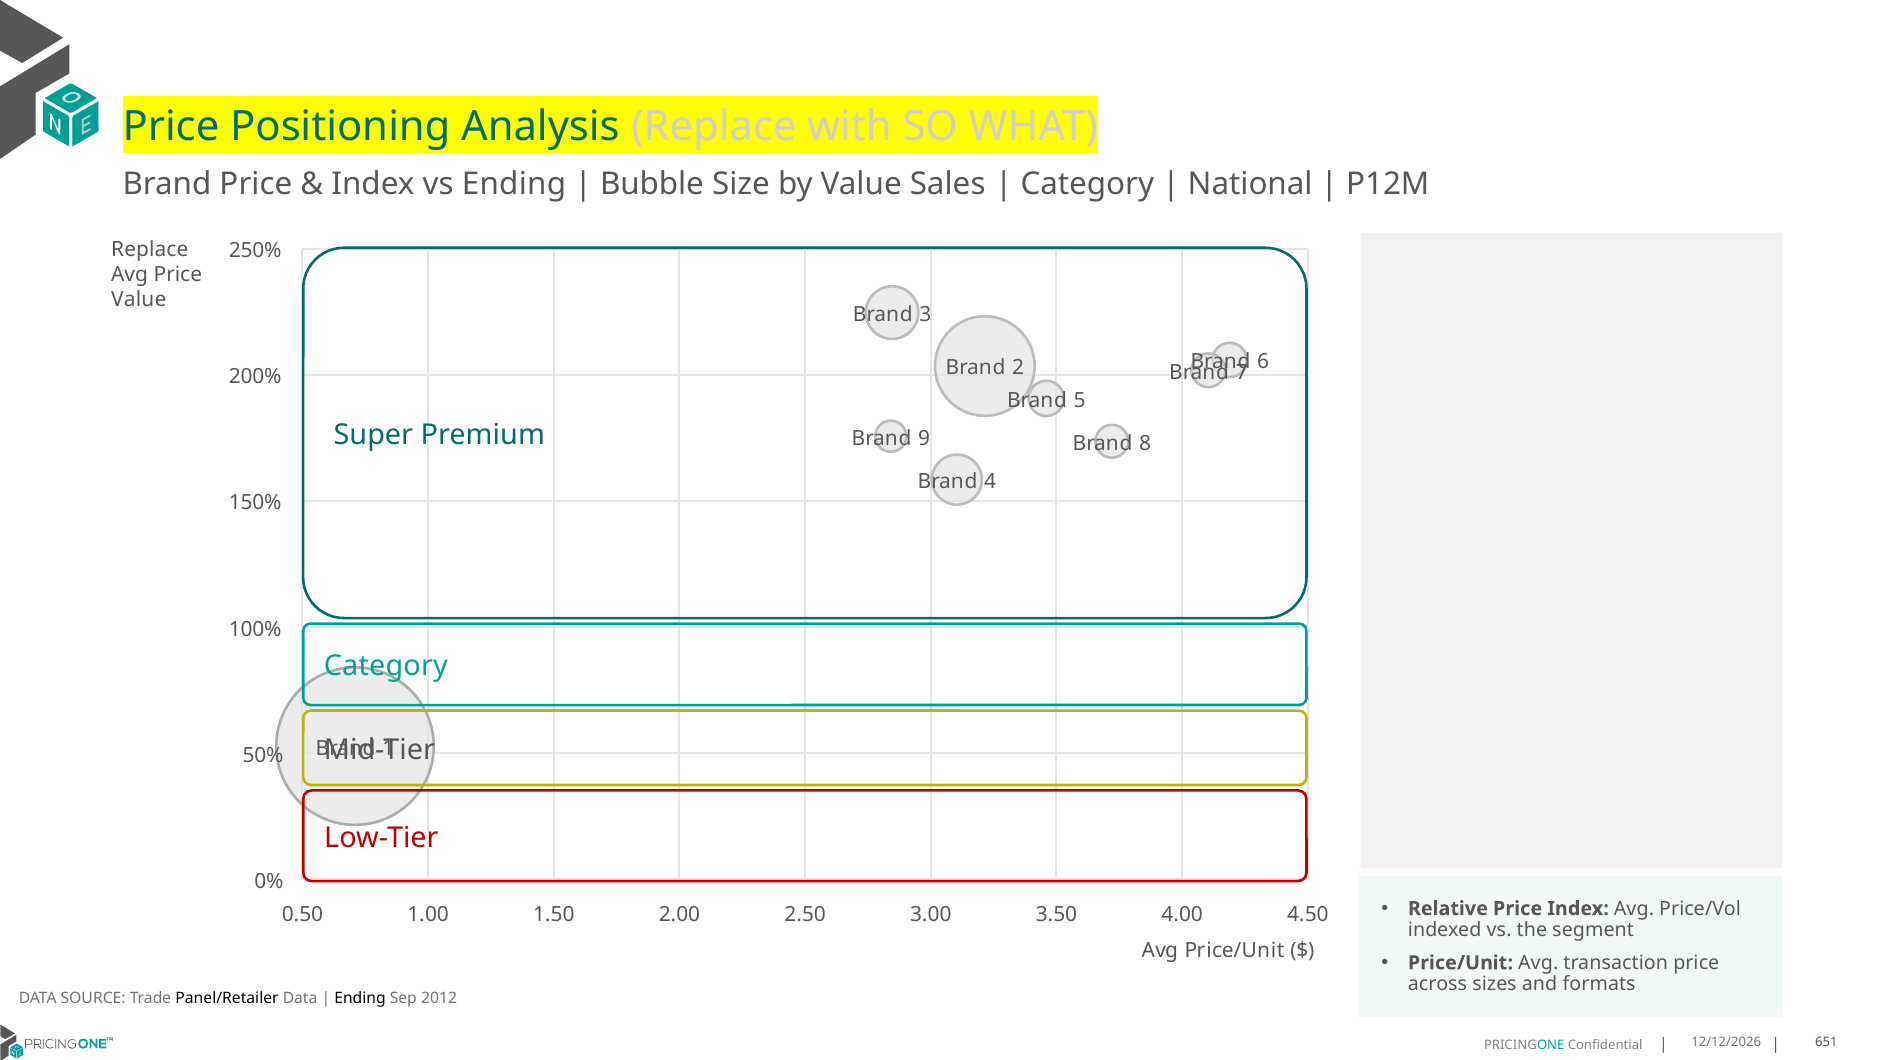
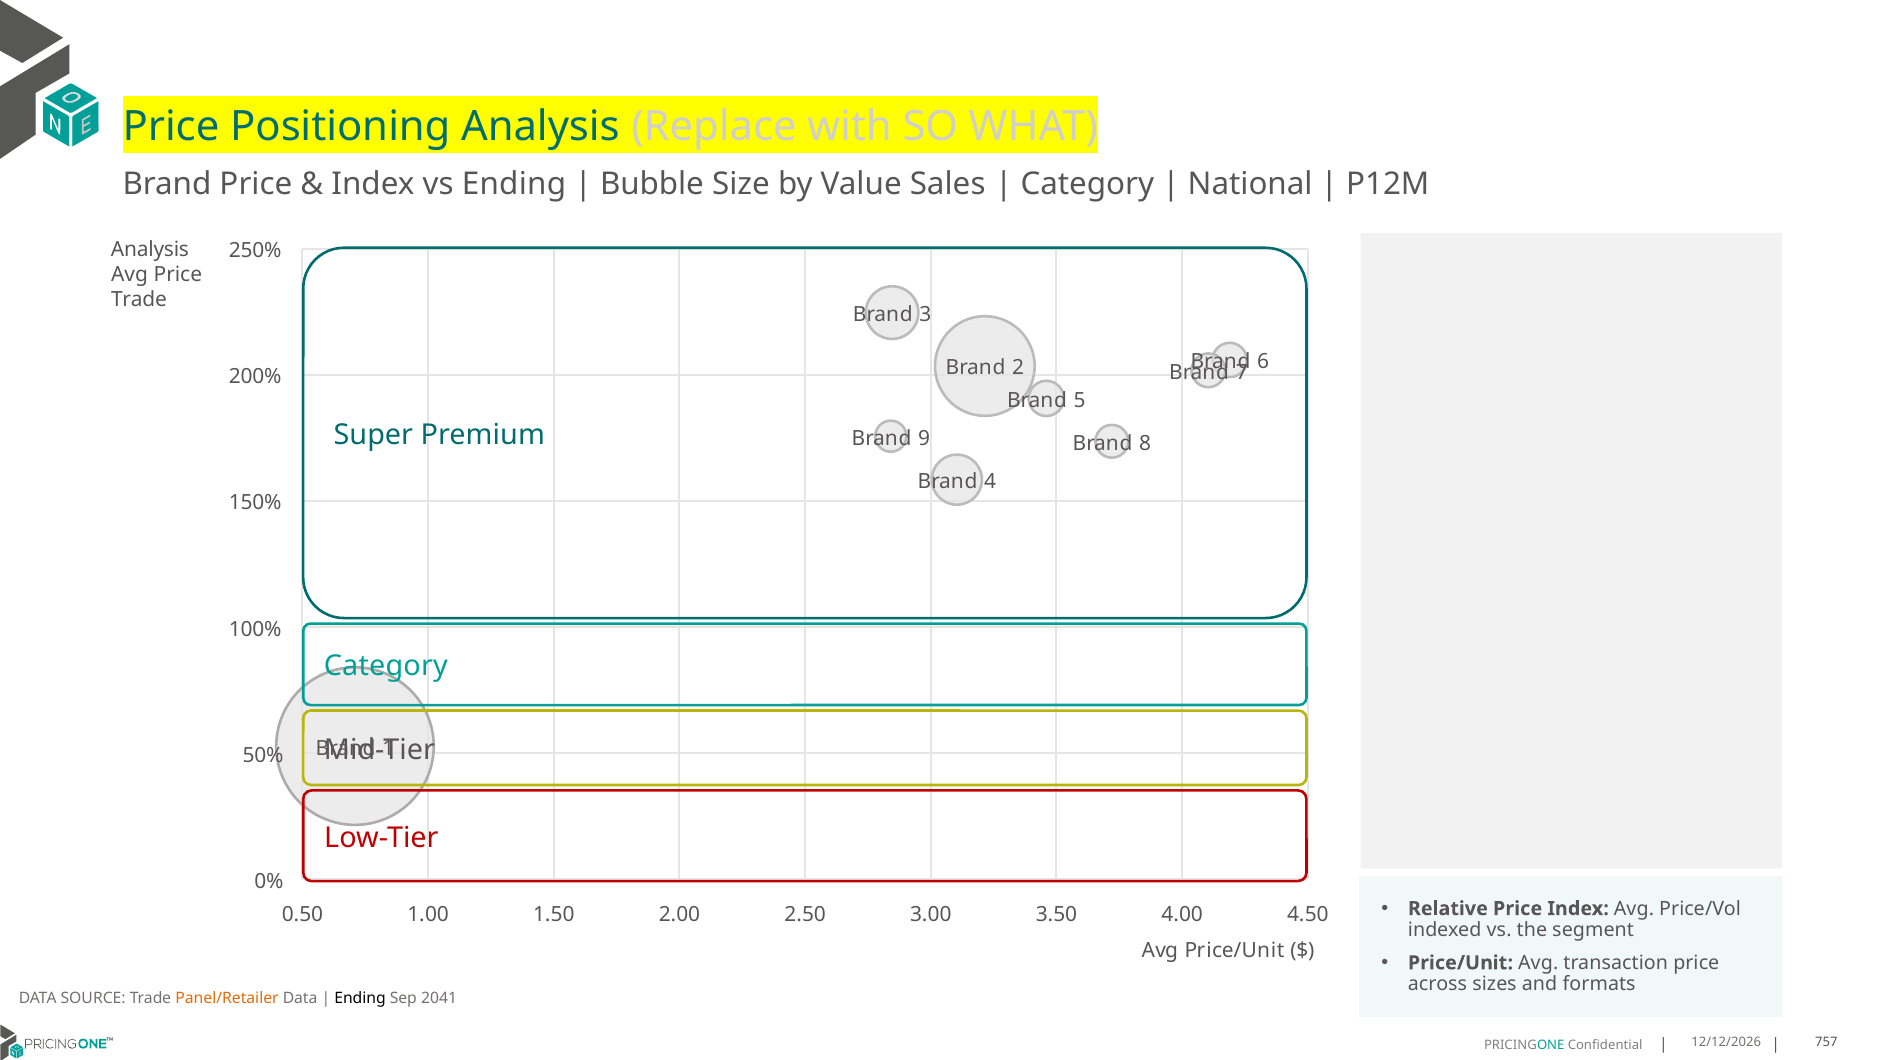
Replace at (150, 249): Replace -> Analysis
Value at (139, 299): Value -> Trade
Panel/Retailer colour: black -> orange
2012: 2012 -> 2041
651: 651 -> 757
